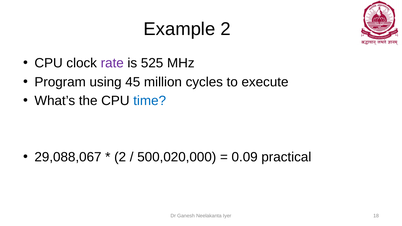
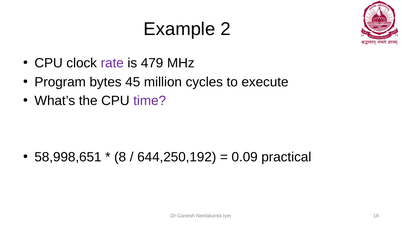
525: 525 -> 479
using: using -> bytes
time colour: blue -> purple
29,088,067: 29,088,067 -> 58,998,651
2 at (120, 157): 2 -> 8
500,020,000: 500,020,000 -> 644,250,192
